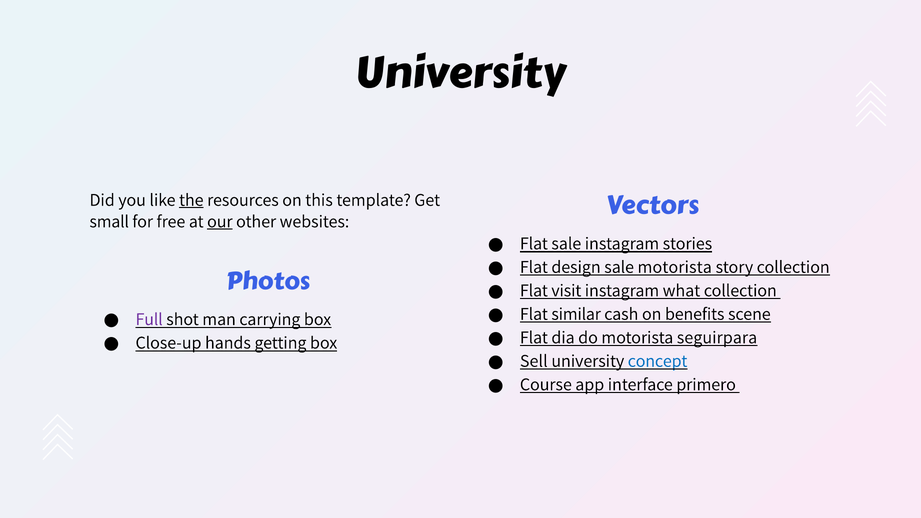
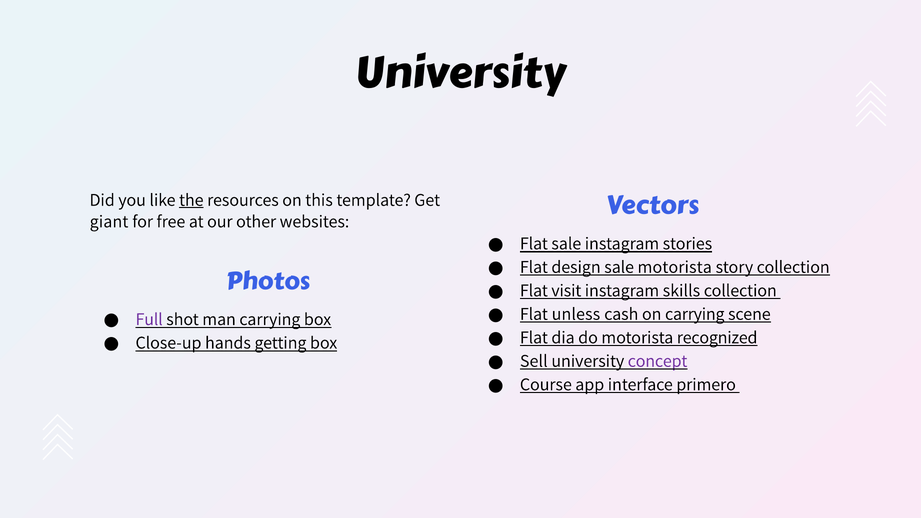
small: small -> giant
our underline: present -> none
what: what -> skills
similar: similar -> unless
on benefits: benefits -> carrying
seguirpara: seguirpara -> recognized
concept colour: blue -> purple
